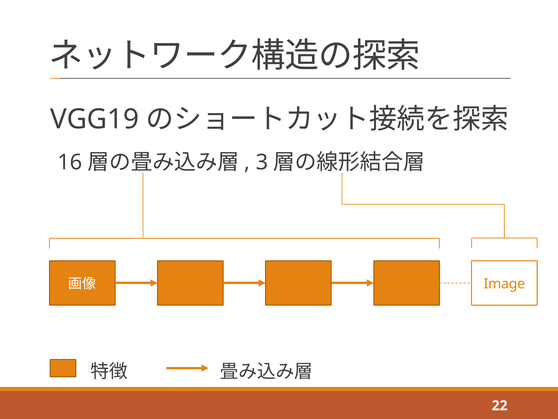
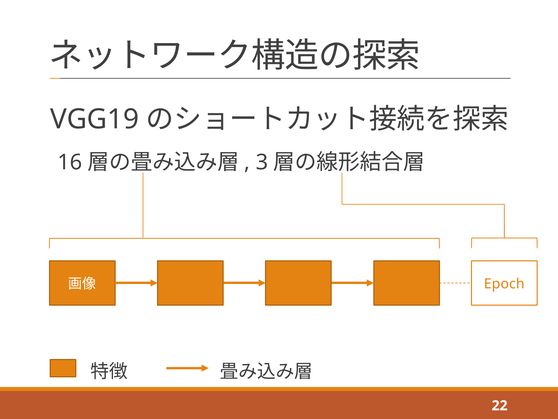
Image: Image -> Epoch
